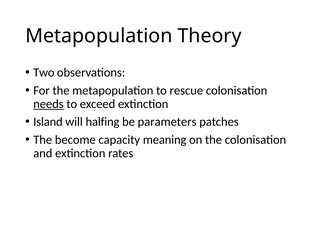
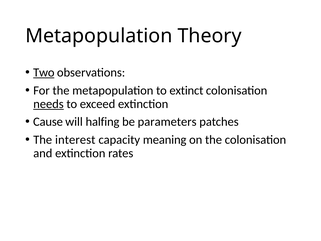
Two underline: none -> present
rescue: rescue -> extinct
Island: Island -> Cause
become: become -> interest
